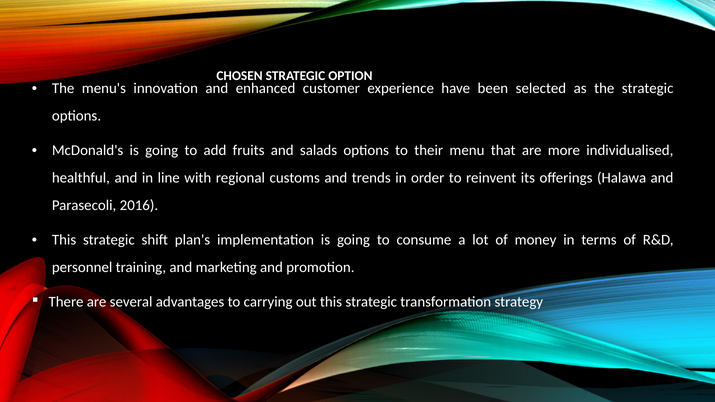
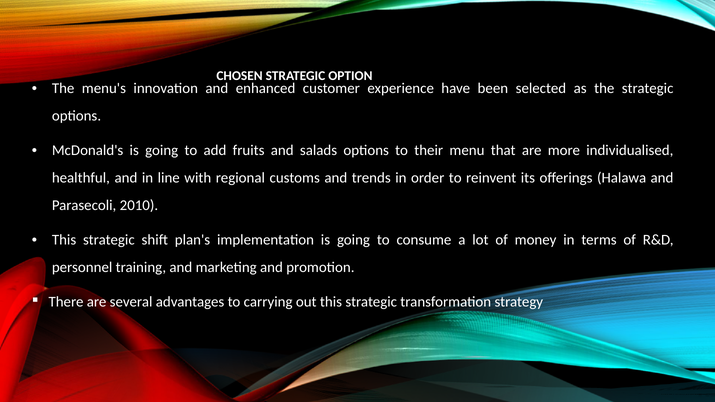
2016: 2016 -> 2010
